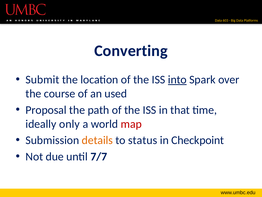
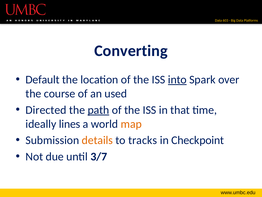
Submit: Submit -> Default
Proposal: Proposal -> Directed
path underline: none -> present
only: only -> lines
map colour: red -> orange
status: status -> tracks
7/7: 7/7 -> 3/7
